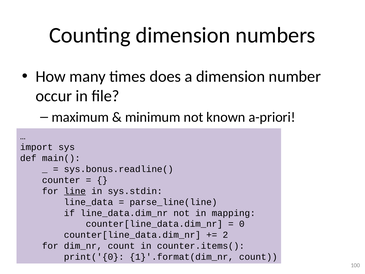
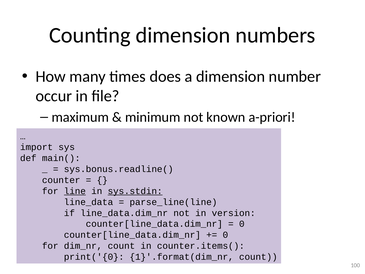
sys.stdin underline: none -> present
mapping: mapping -> version
2 at (225, 235): 2 -> 0
